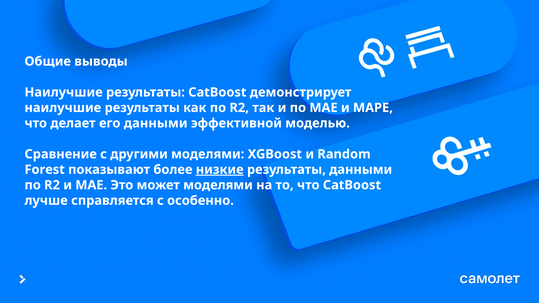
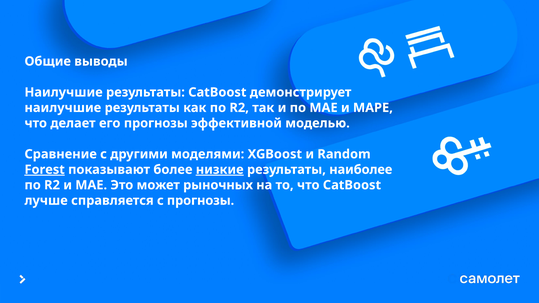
его данными: данными -> прогнозы
Forest underline: none -> present
результаты данными: данными -> наиболее
может моделями: моделями -> рыночных
с особенно: особенно -> прогнозы
